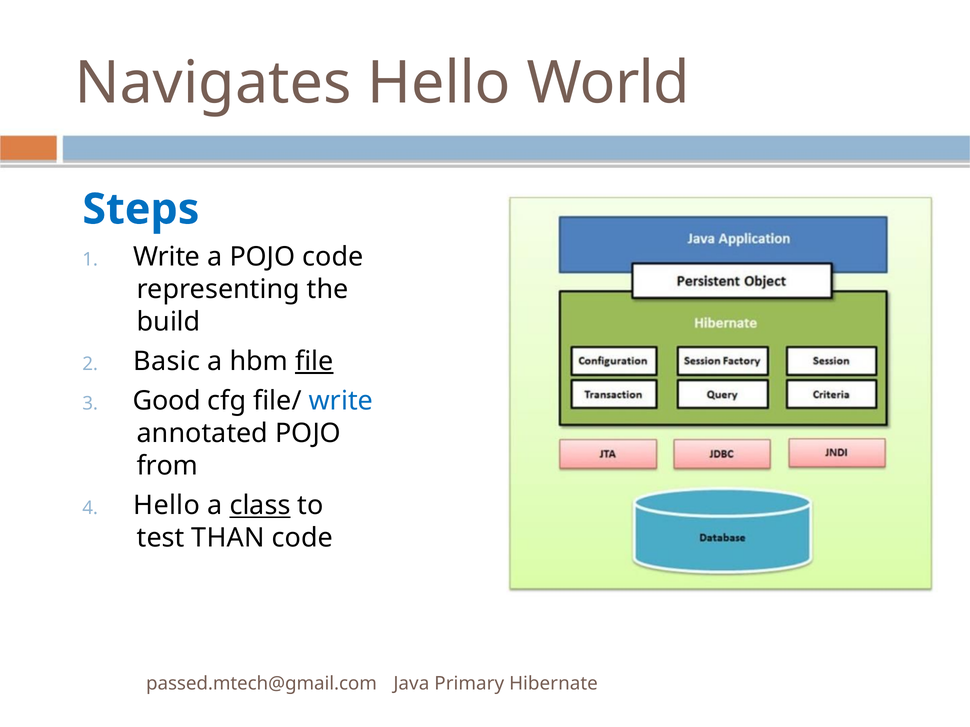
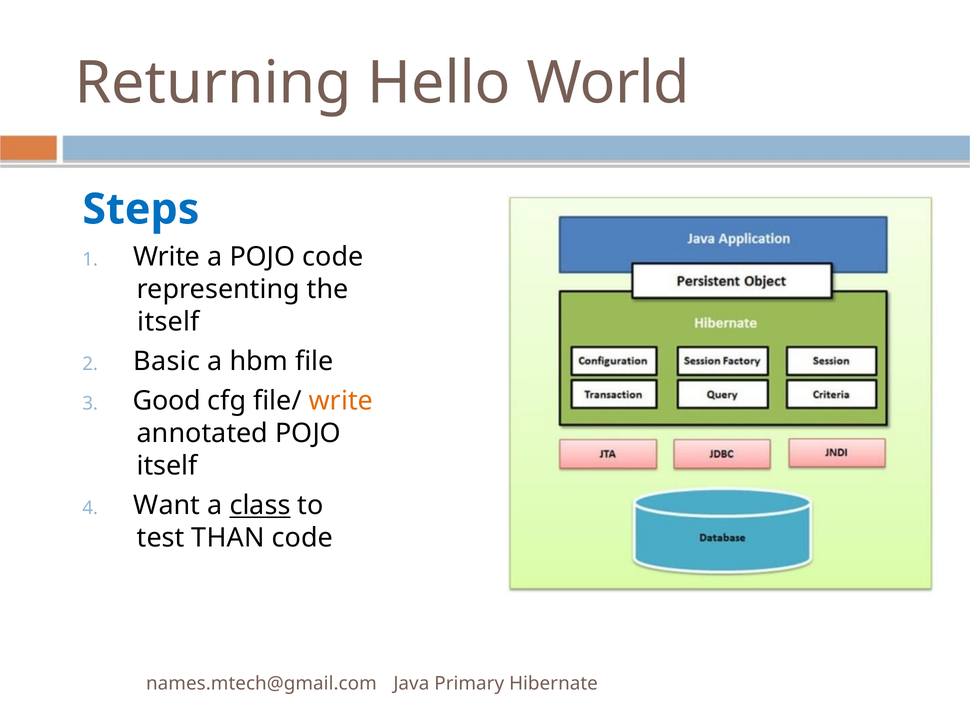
Navigates: Navigates -> Returning
build at (169, 322): build -> itself
ﬁle underline: present -> none
write at (341, 401) colour: blue -> orange
from at (167, 466): from -> itself
4 Hello: Hello -> Want
passed.mtech@gmail.com: passed.mtech@gmail.com -> names.mtech@gmail.com
